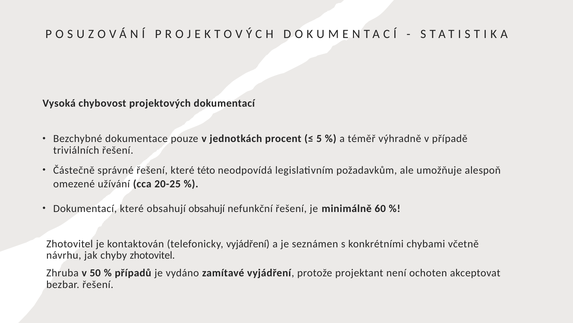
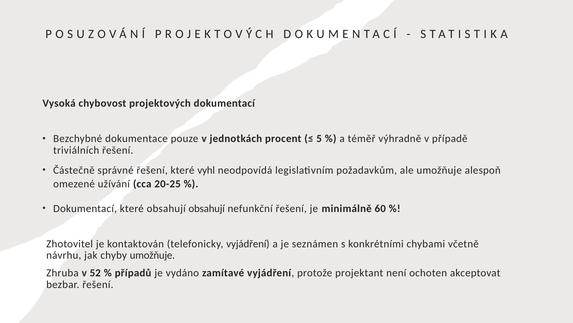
této: této -> vyhl
chyby zhotovitel: zhotovitel -> umožňuje
50: 50 -> 52
